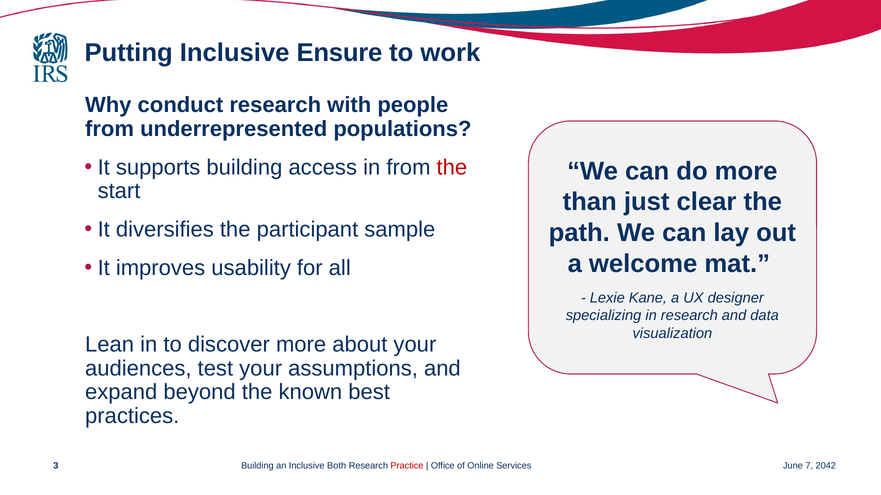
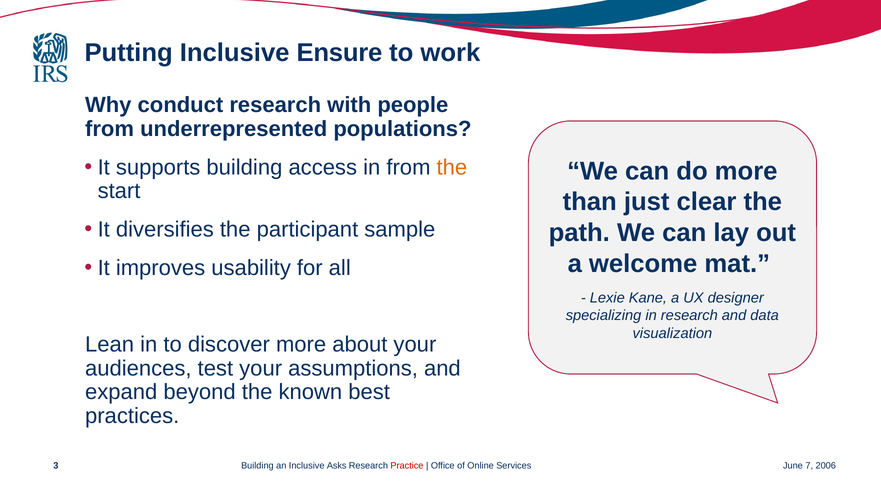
the at (452, 167) colour: red -> orange
Both: Both -> Asks
2042: 2042 -> 2006
